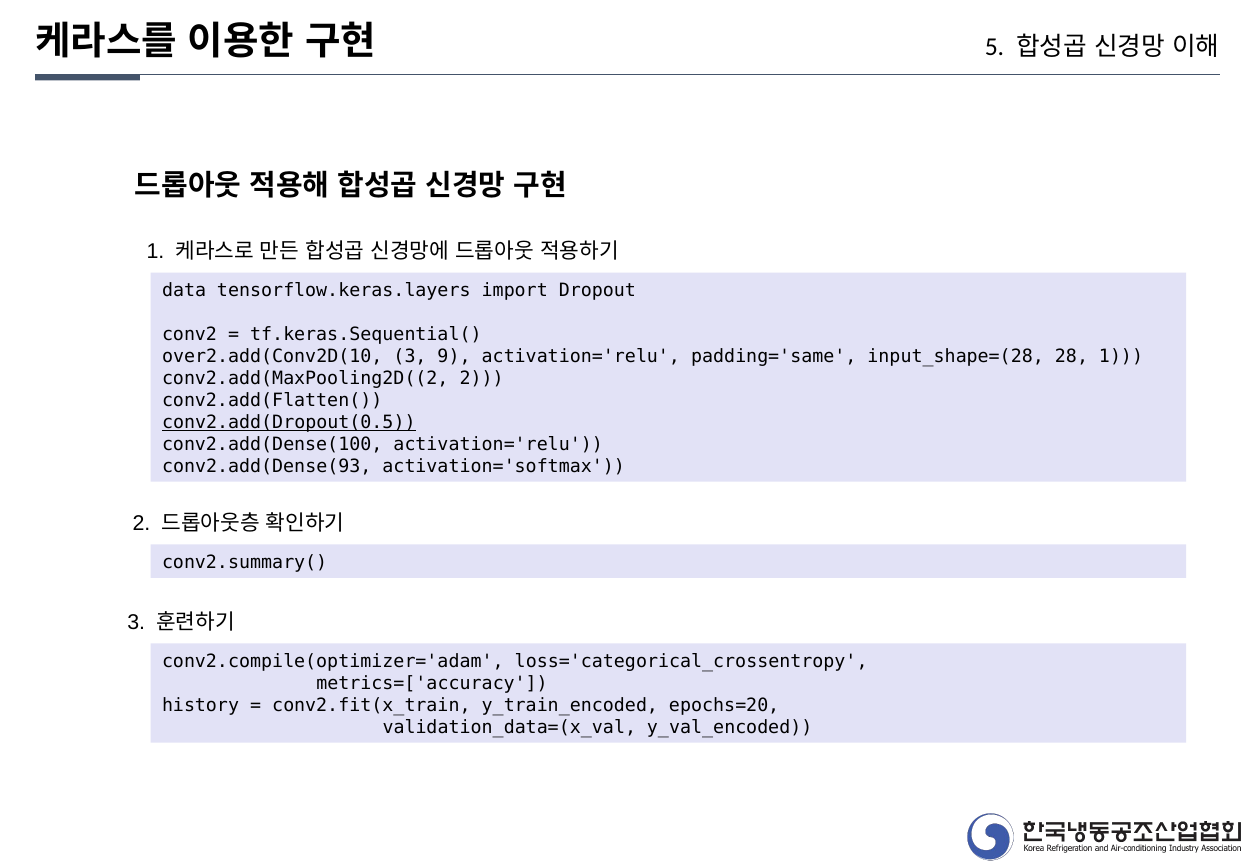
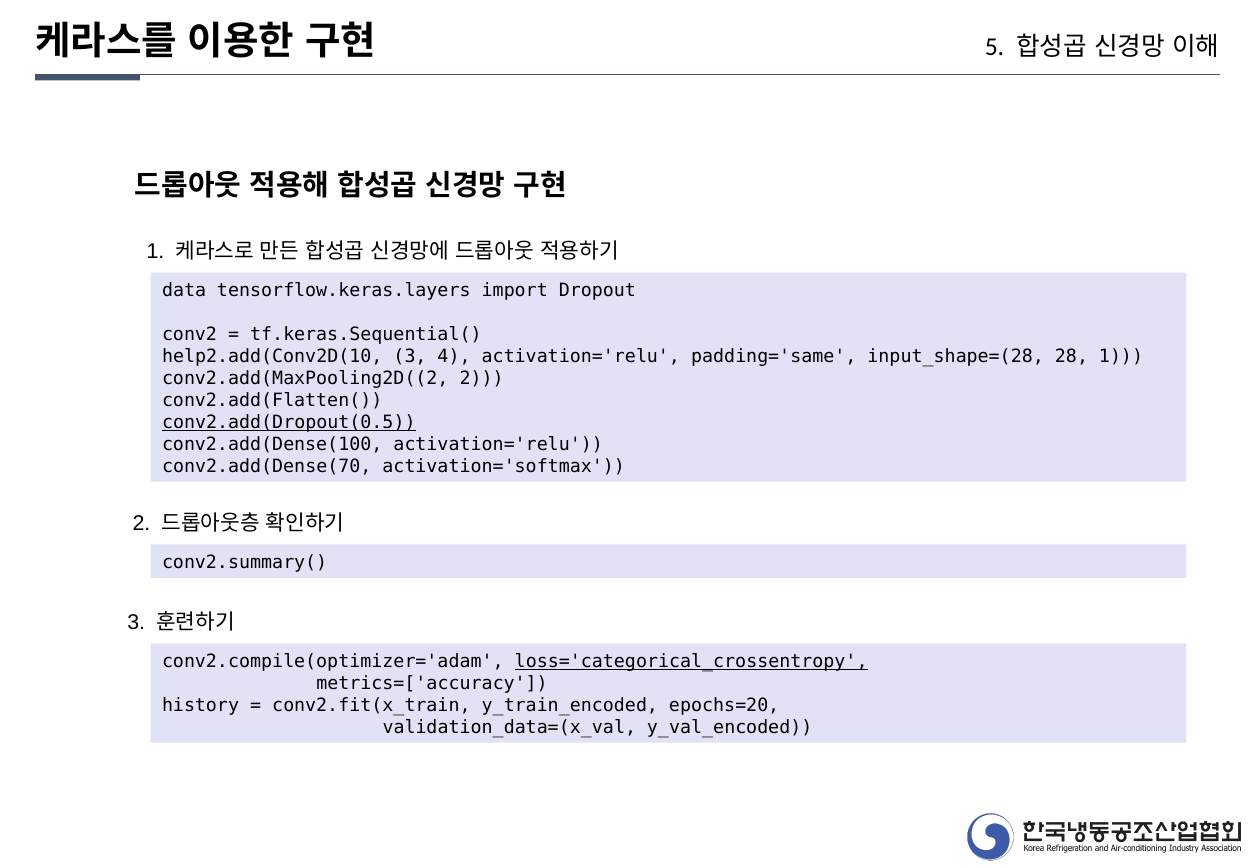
over2.add(Conv2D(10: over2.add(Conv2D(10 -> help2.add(Conv2D(10
9: 9 -> 4
conv2.add(Dense(93: conv2.add(Dense(93 -> conv2.add(Dense(70
loss='categorical_crossentropy underline: none -> present
